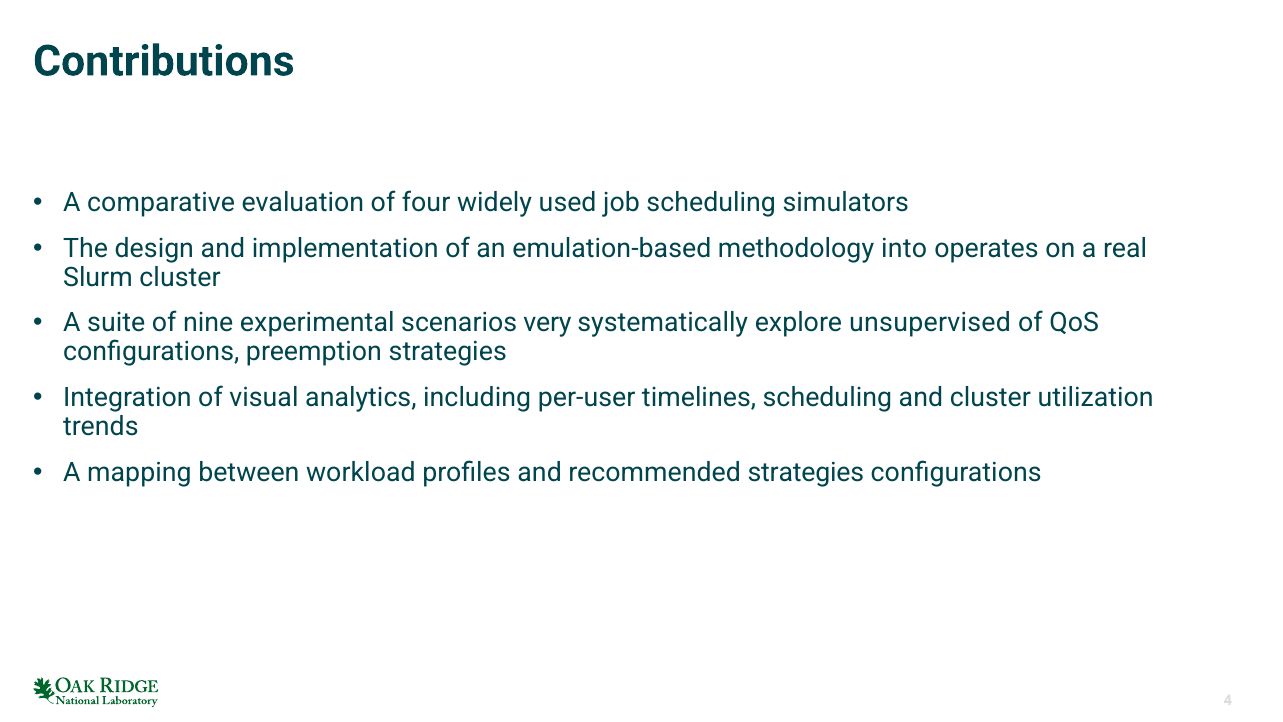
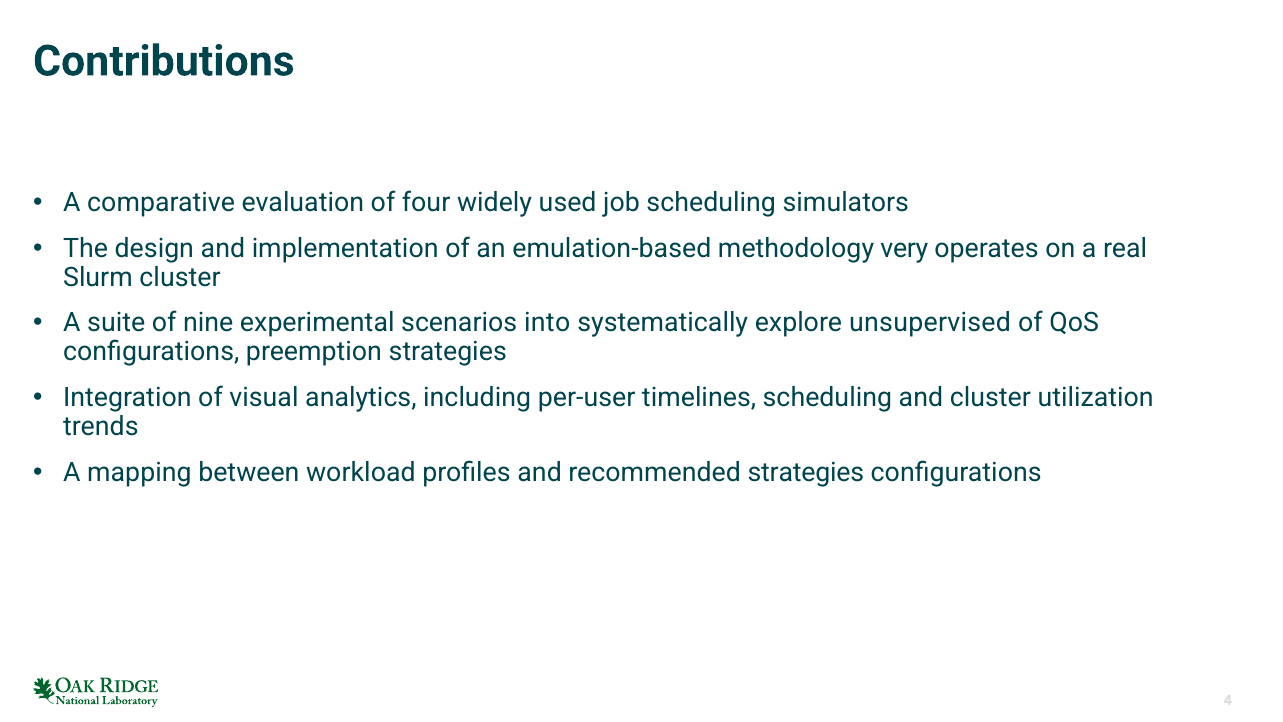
into: into -> very
very: very -> into
